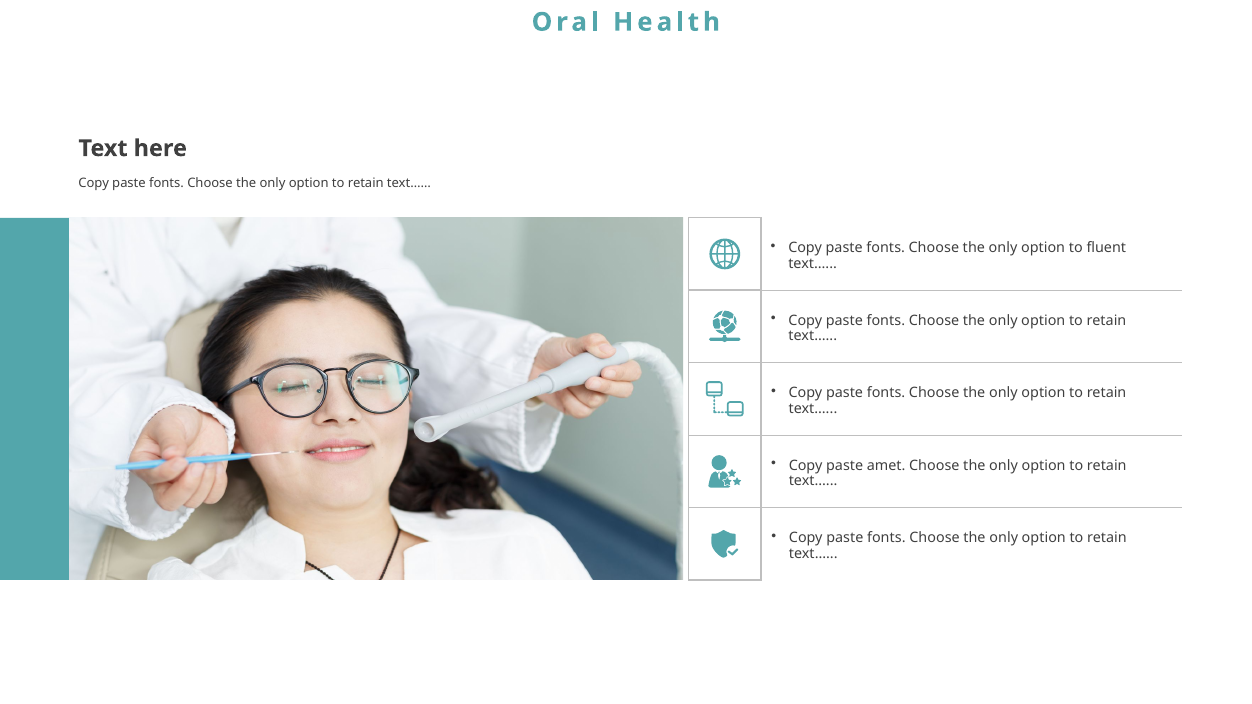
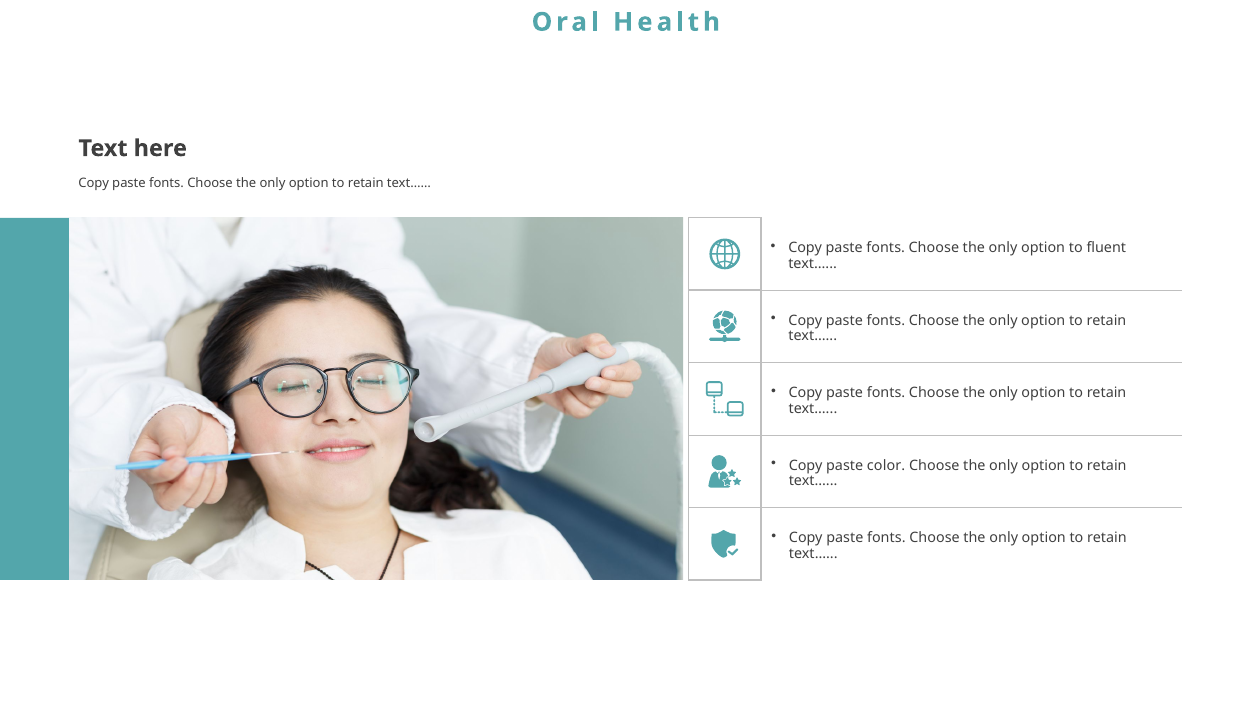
amet: amet -> color
